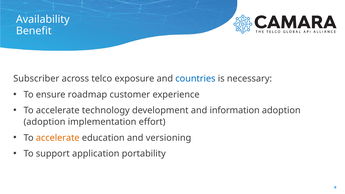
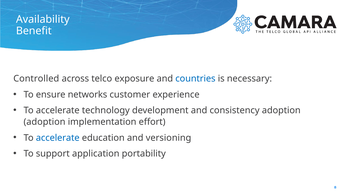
Subscriber: Subscriber -> Controlled
roadmap: roadmap -> networks
information: information -> consistency
accelerate at (58, 138) colour: orange -> blue
